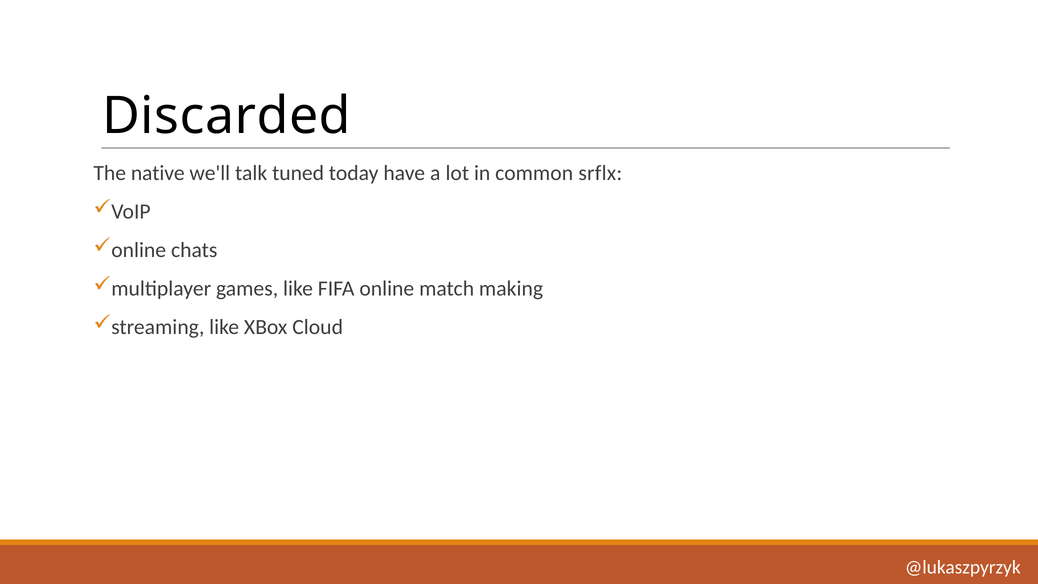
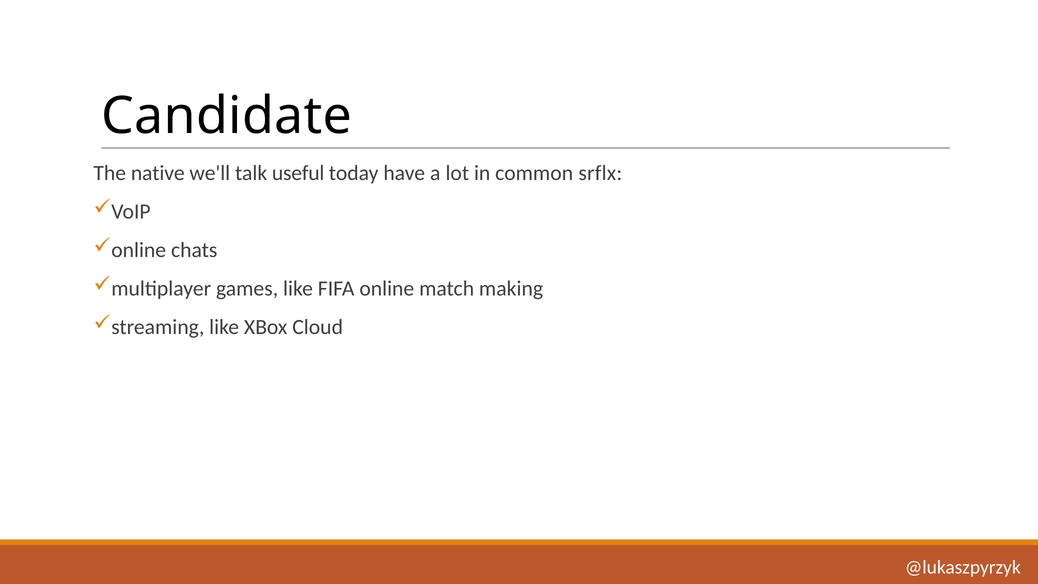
Discarded: Discarded -> Candidate
tuned: tuned -> useful
